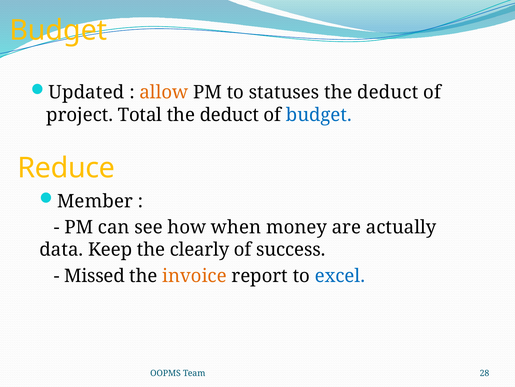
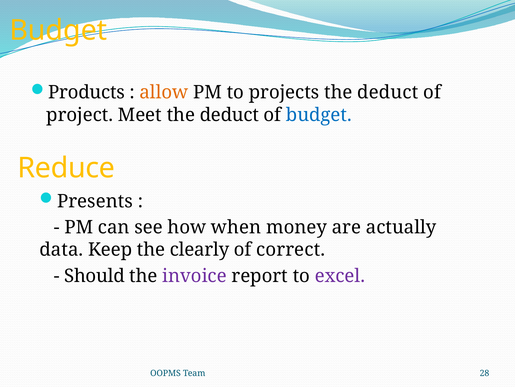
Updated: Updated -> Products
statuses: statuses -> projects
Total: Total -> Meet
Member: Member -> Presents
success: success -> correct
Missed: Missed -> Should
invoice colour: orange -> purple
excel colour: blue -> purple
